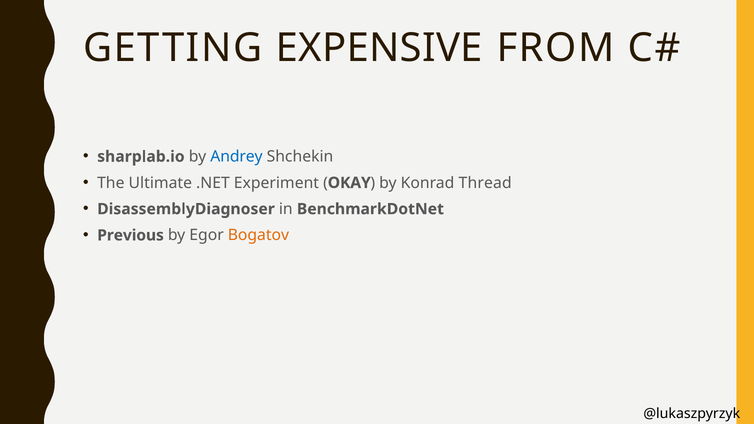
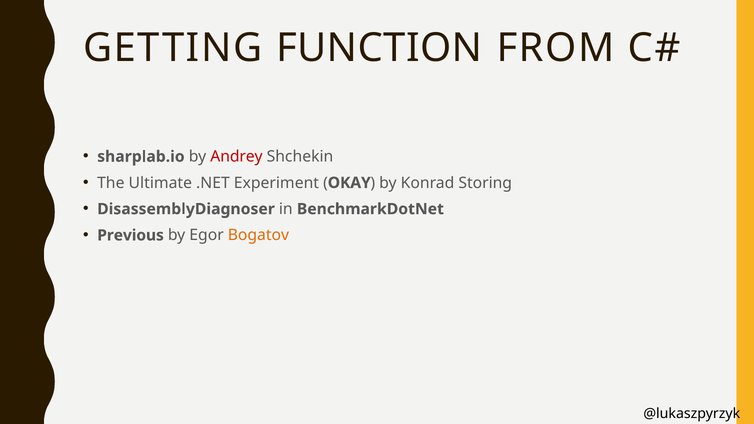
EXPENSIVE: EXPENSIVE -> FUNCTION
Andrey colour: blue -> red
Thread: Thread -> Storing
